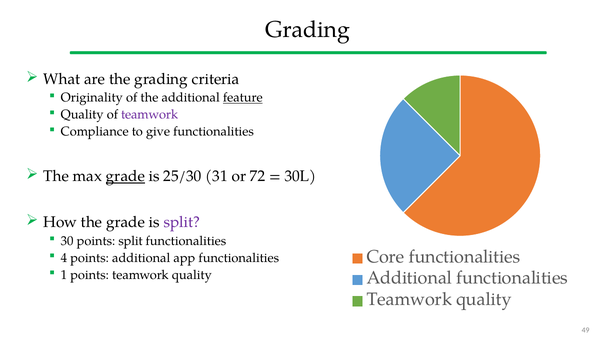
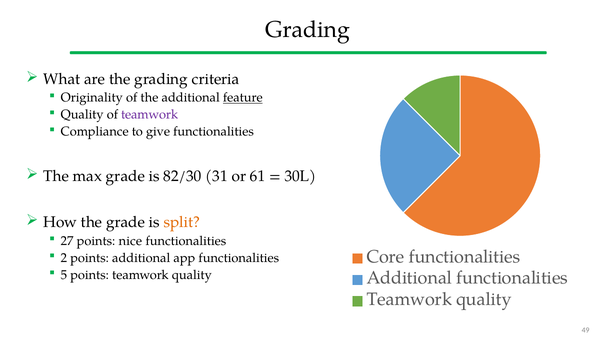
grade at (125, 176) underline: present -> none
25/30: 25/30 -> 82/30
72: 72 -> 61
split at (182, 222) colour: purple -> orange
30: 30 -> 27
points split: split -> nice
4: 4 -> 2
1: 1 -> 5
